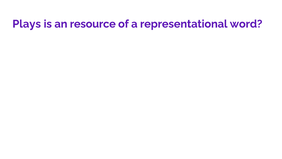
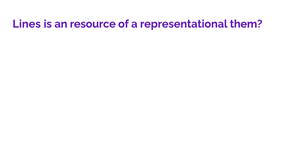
Plays: Plays -> Lines
word: word -> them
